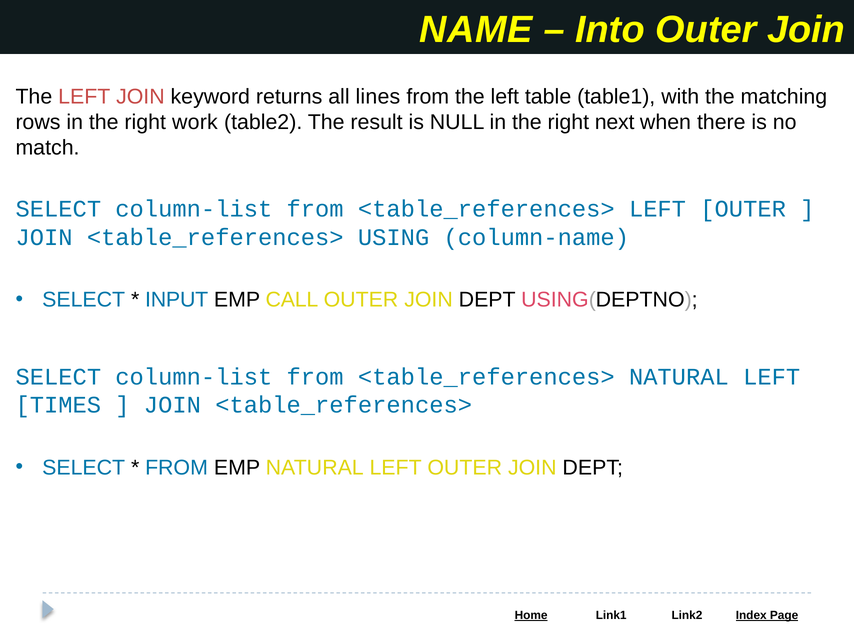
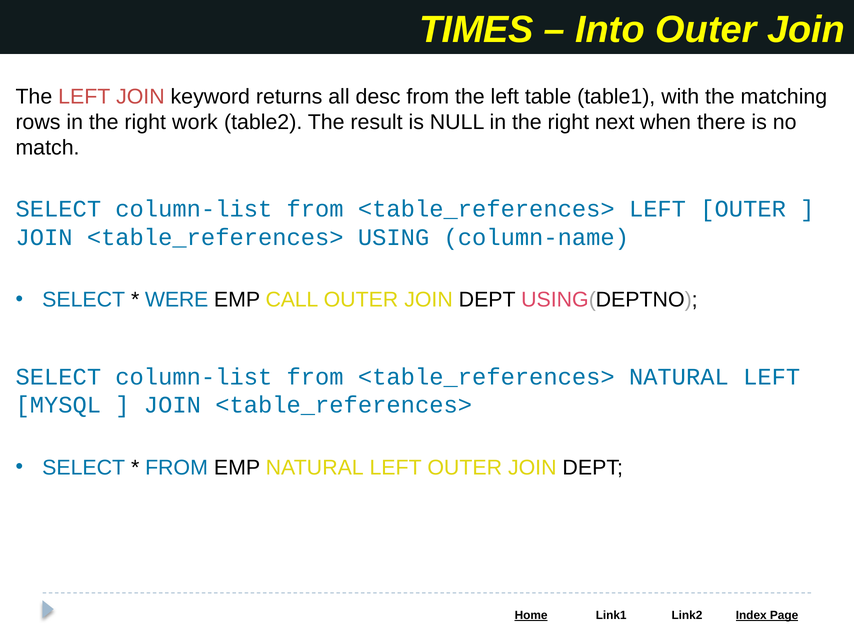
NAME: NAME -> TIMES
lines: lines -> desc
INPUT: INPUT -> WERE
TIMES: TIMES -> MYSQL
